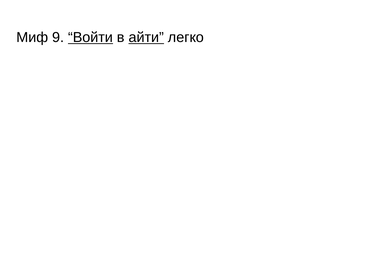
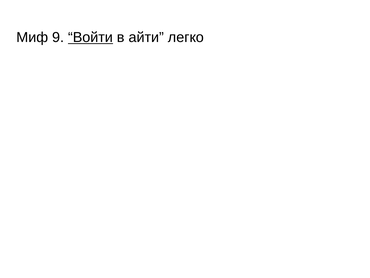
айти underline: present -> none
